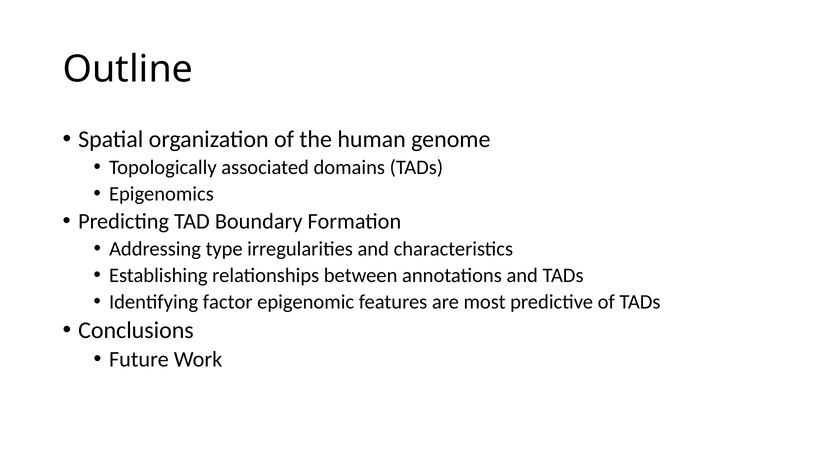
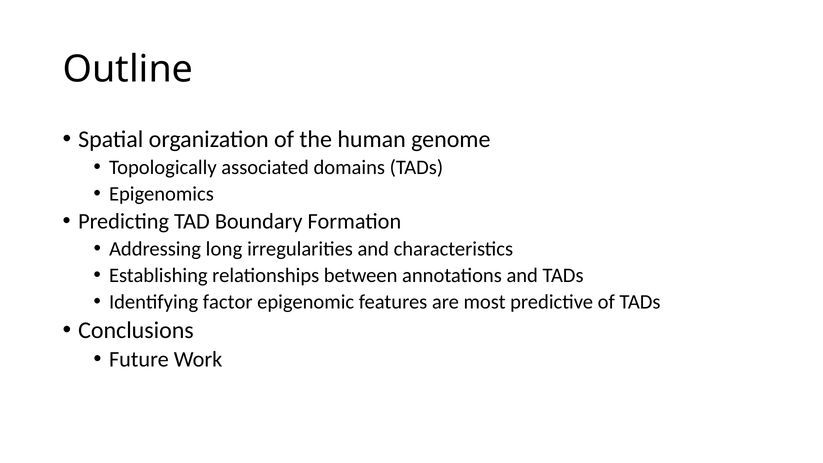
type: type -> long
